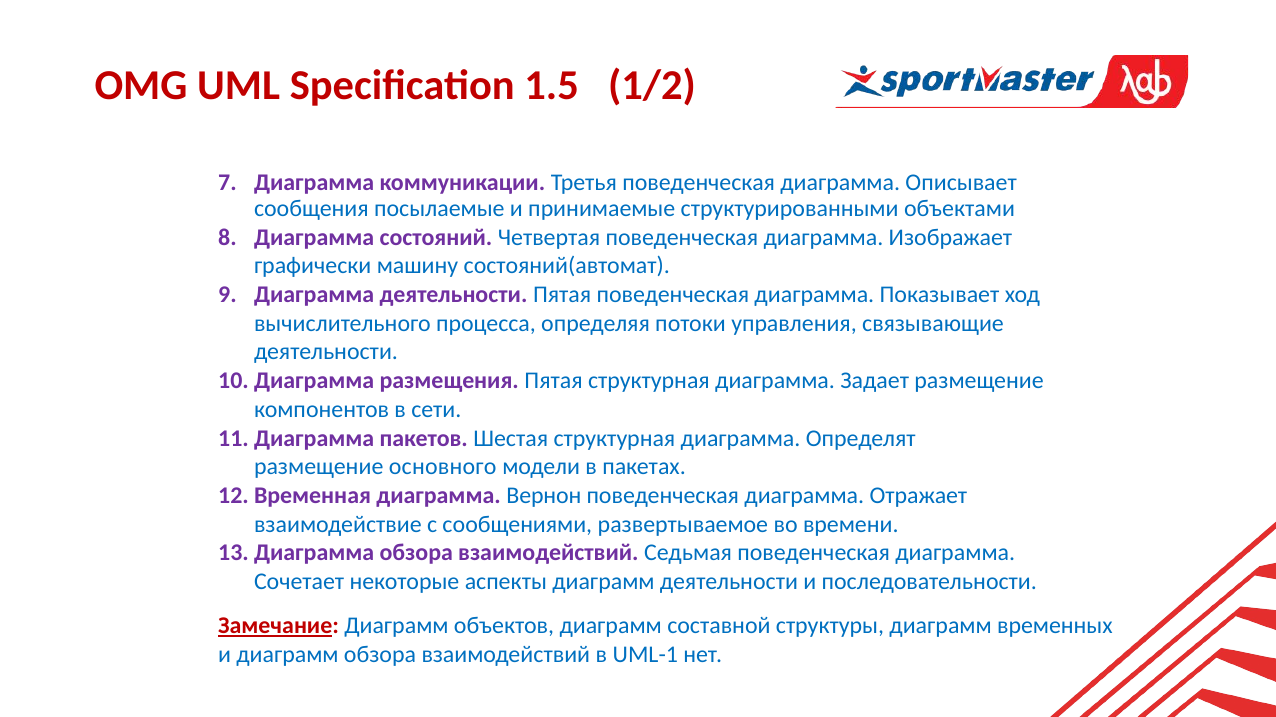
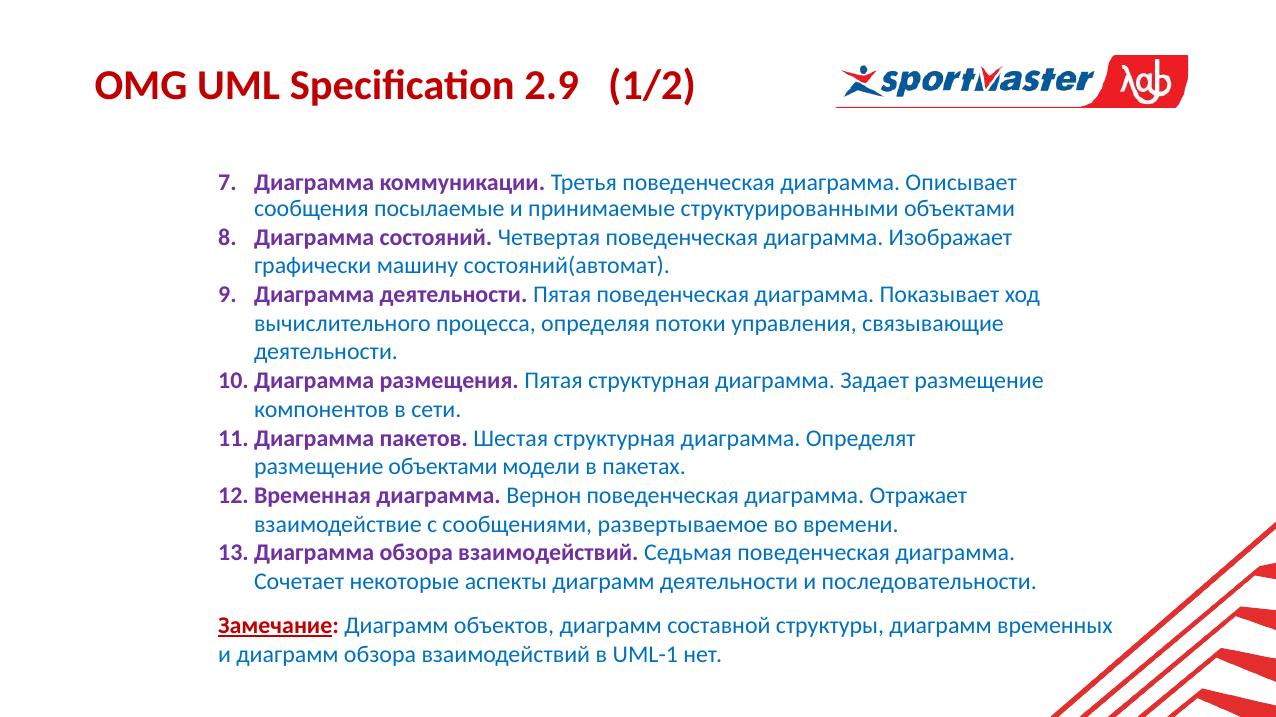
1.5: 1.5 -> 2.9
размещение основного: основного -> объектами
